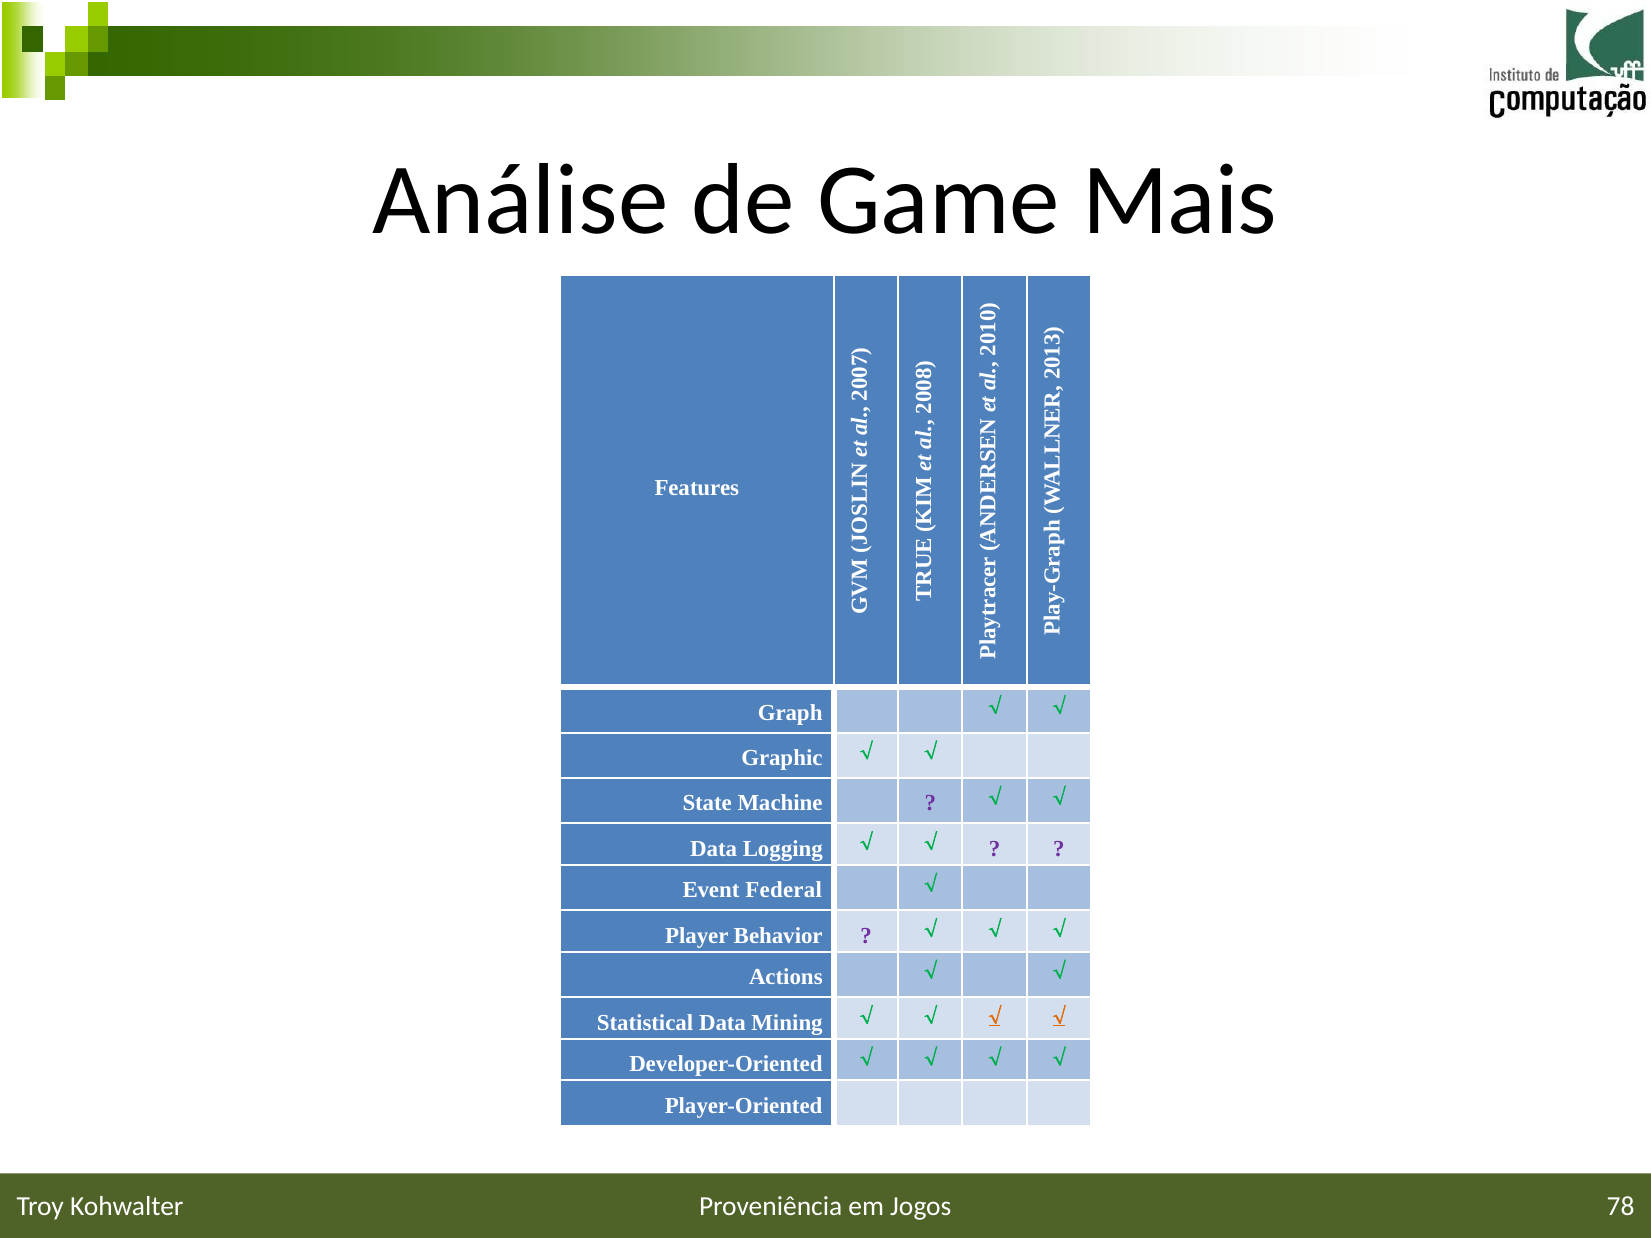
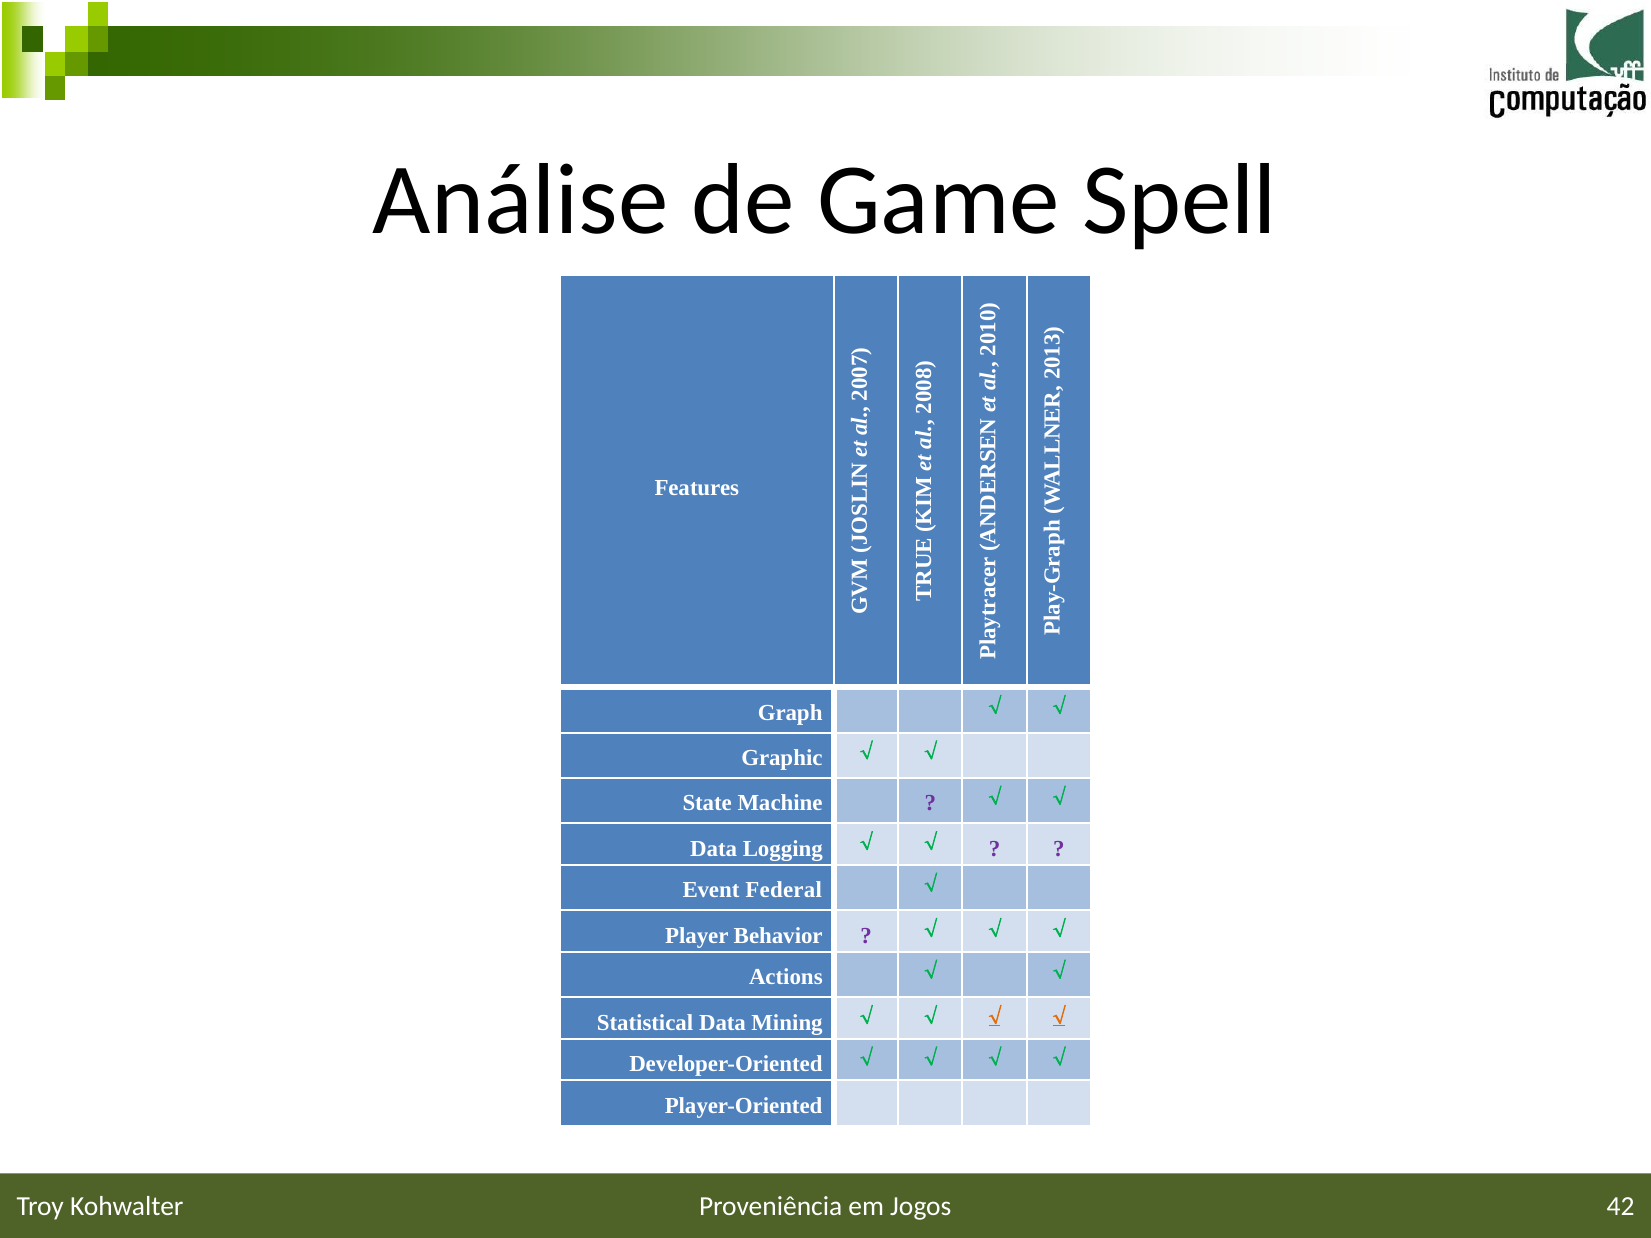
Mais: Mais -> Spell
78: 78 -> 42
